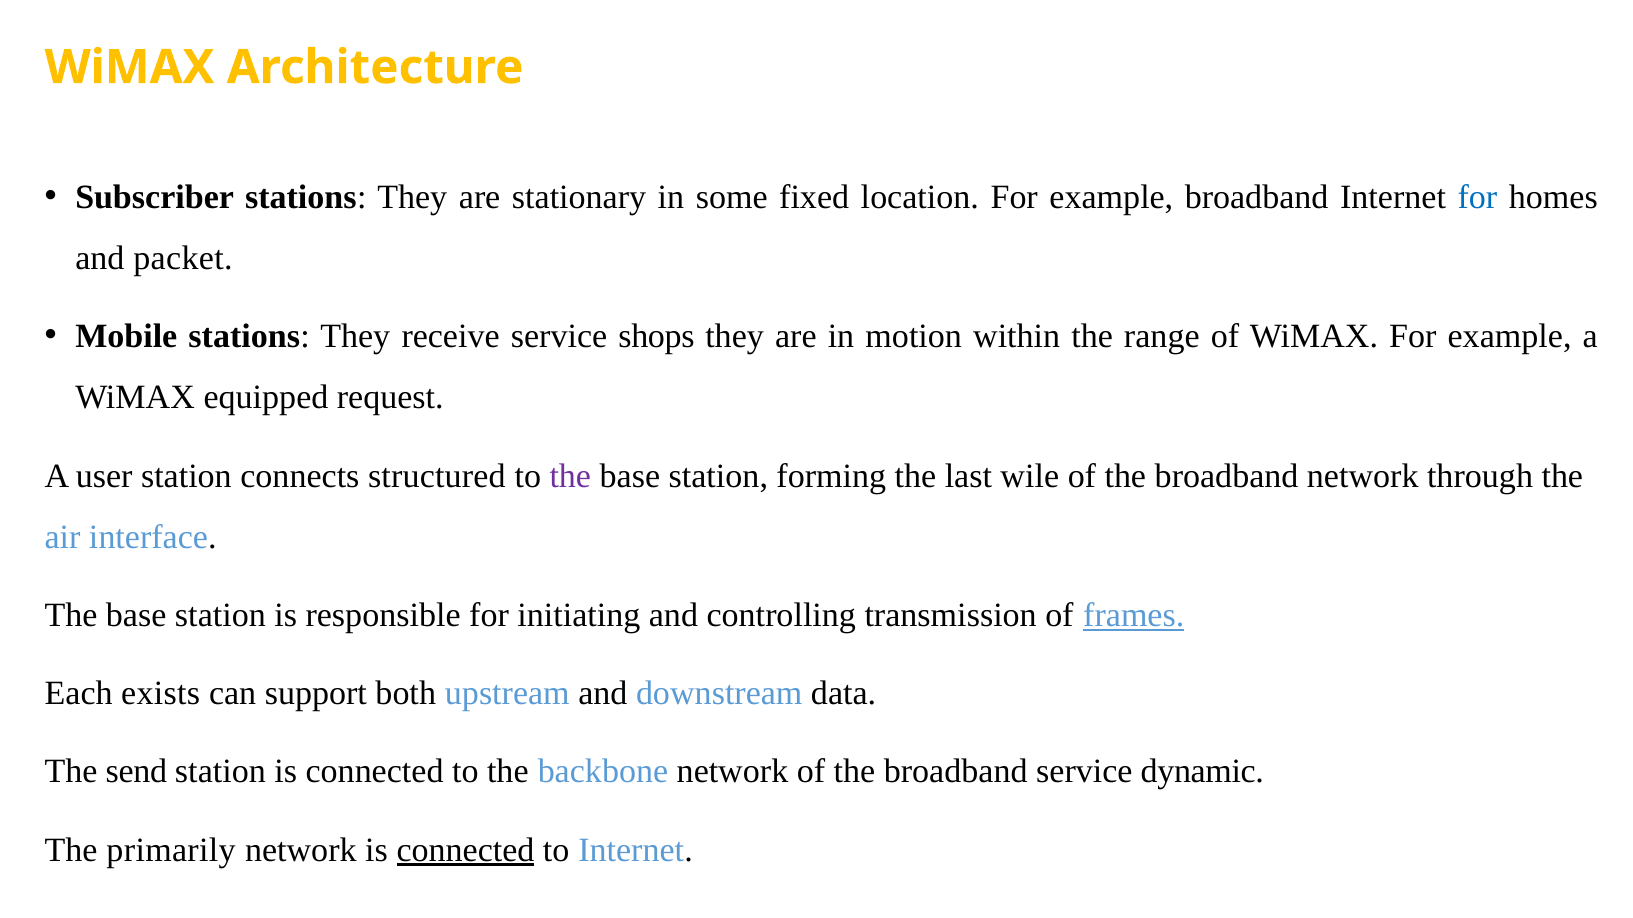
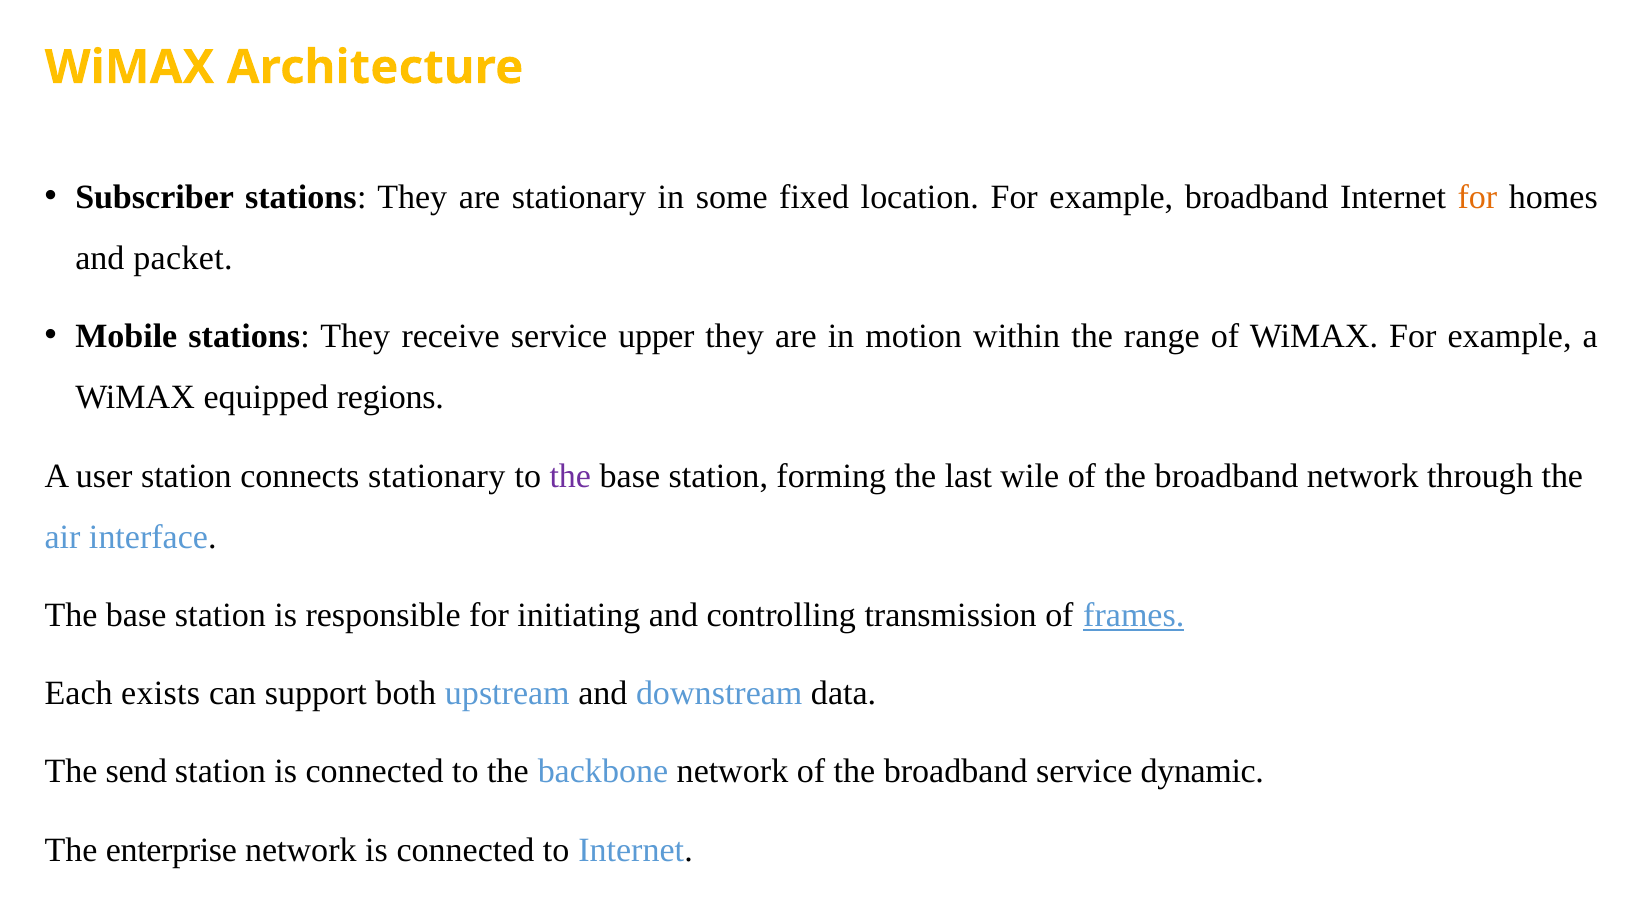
for at (1477, 197) colour: blue -> orange
shops: shops -> upper
request: request -> regions
connects structured: structured -> stationary
primarily: primarily -> enterprise
connected at (465, 850) underline: present -> none
